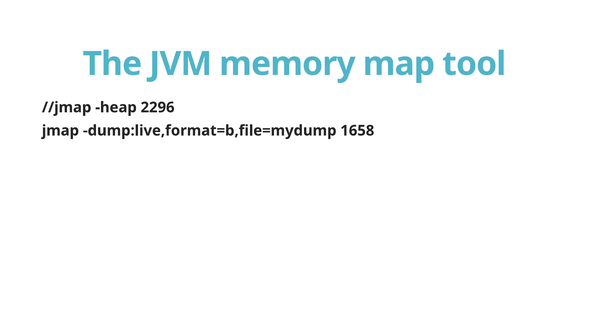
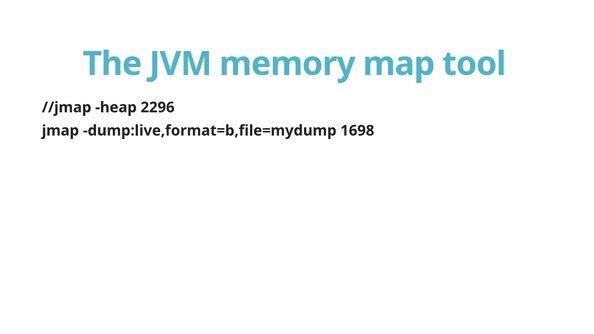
1658: 1658 -> 1698
